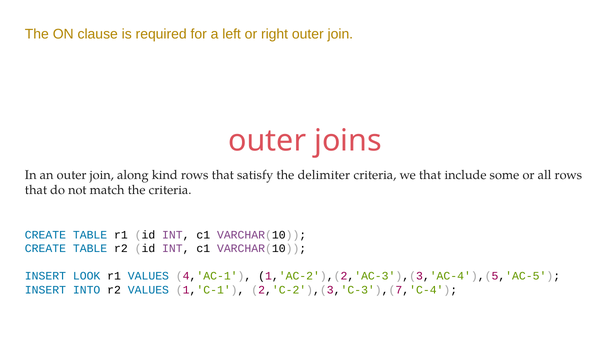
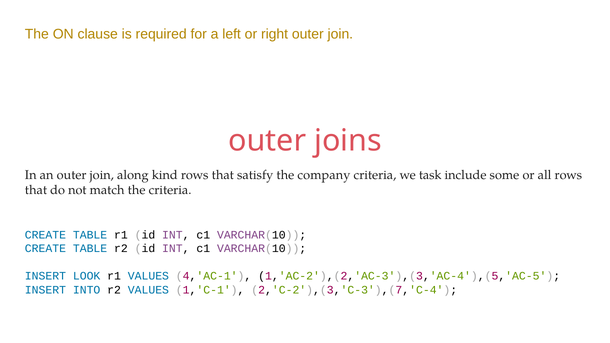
delimiter: delimiter -> company
we that: that -> task
